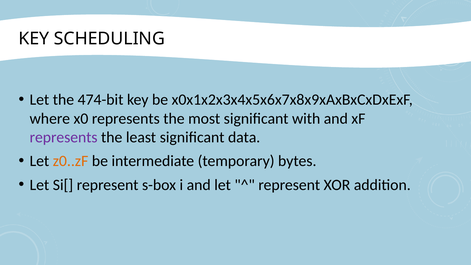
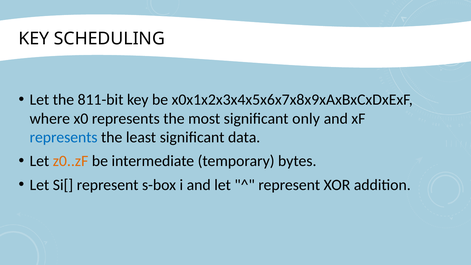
474-bit: 474-bit -> 811-bit
with: with -> only
represents at (64, 137) colour: purple -> blue
